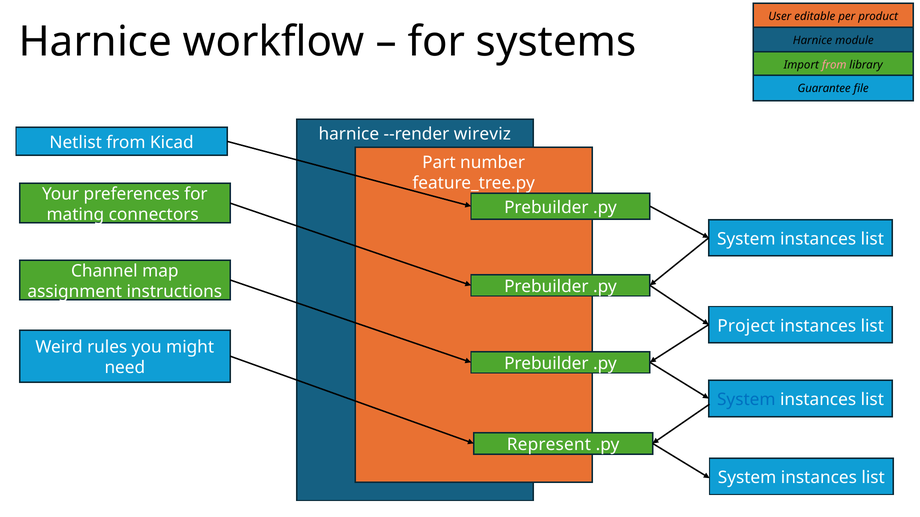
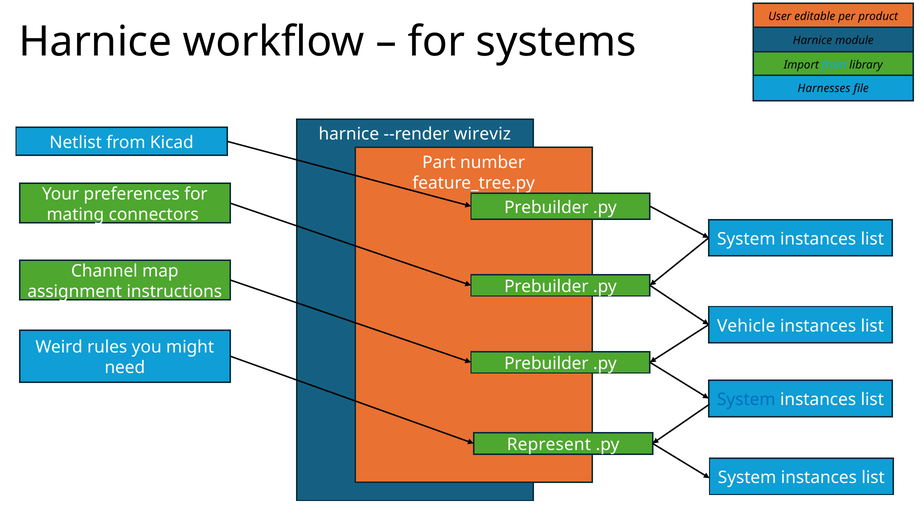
from at (834, 65) colour: pink -> light blue
Guarantee: Guarantee -> Harnesses
Project: Project -> Vehicle
